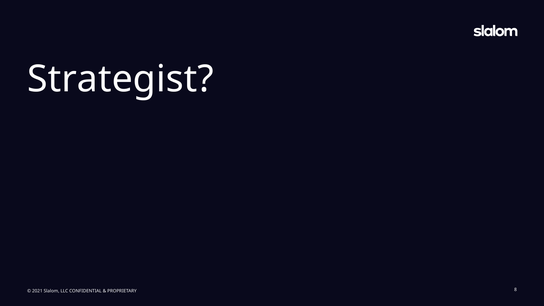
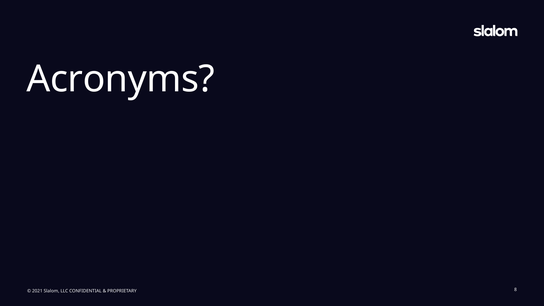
Strategist: Strategist -> Acronyms
